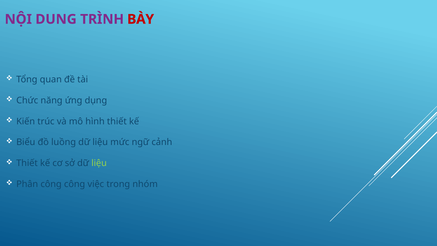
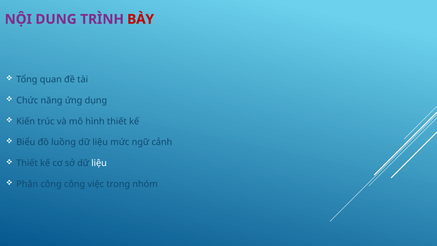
liệu at (99, 163) colour: light green -> white
